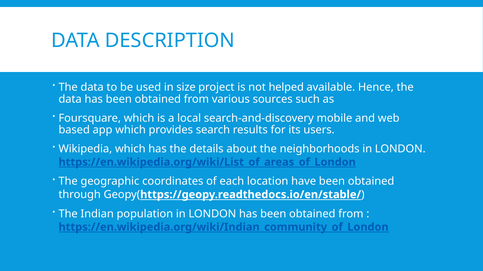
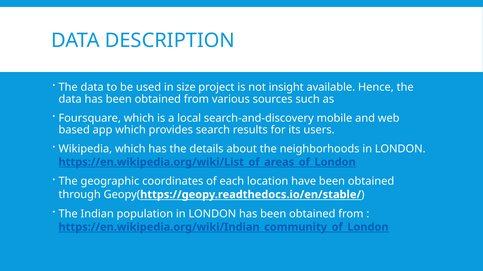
helped: helped -> insight
